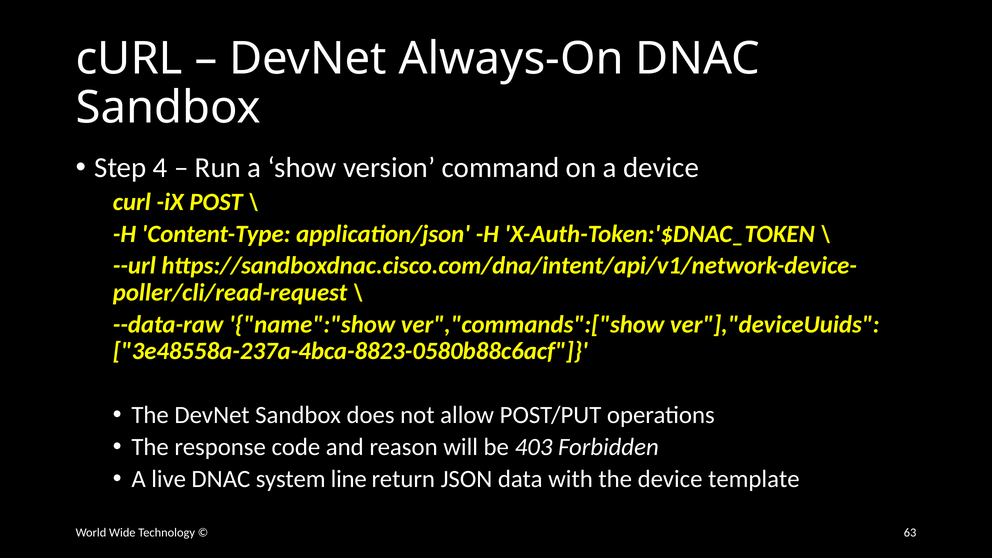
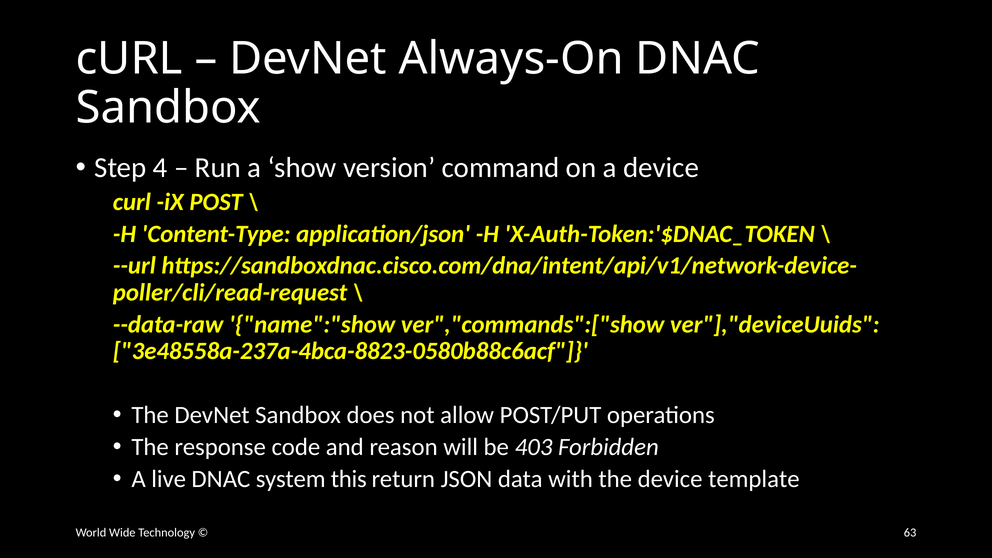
line: line -> this
